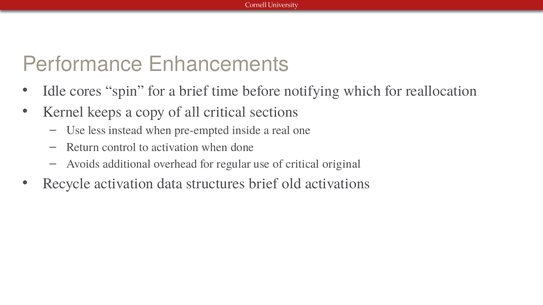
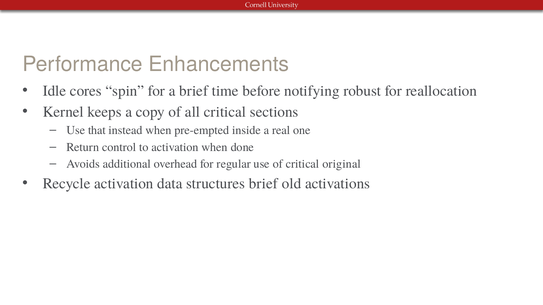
which: which -> robust
less: less -> that
